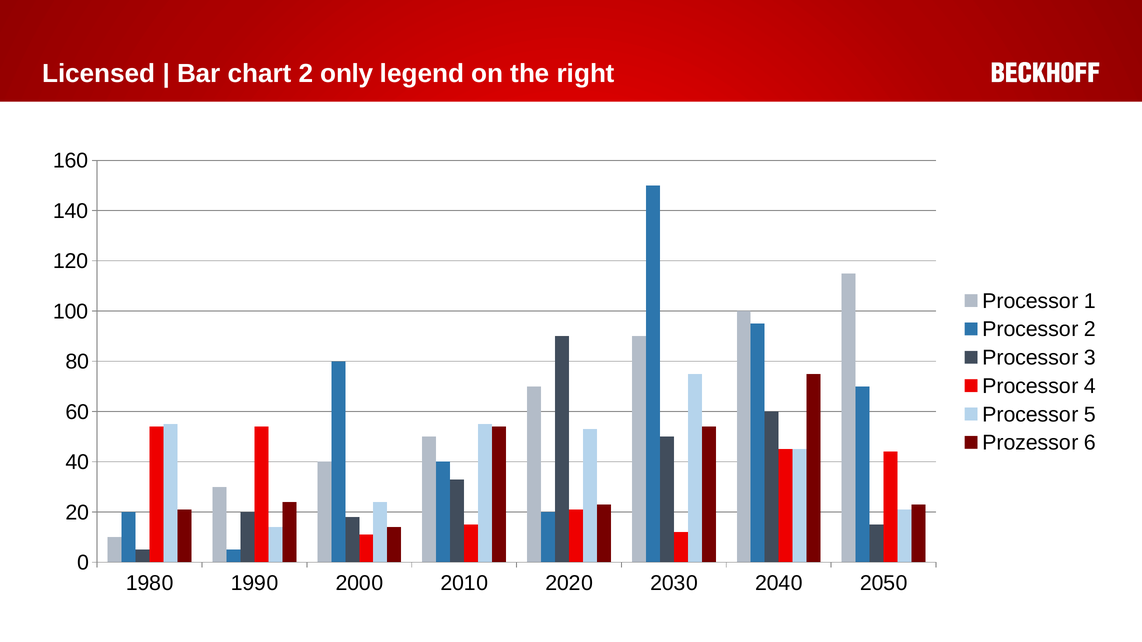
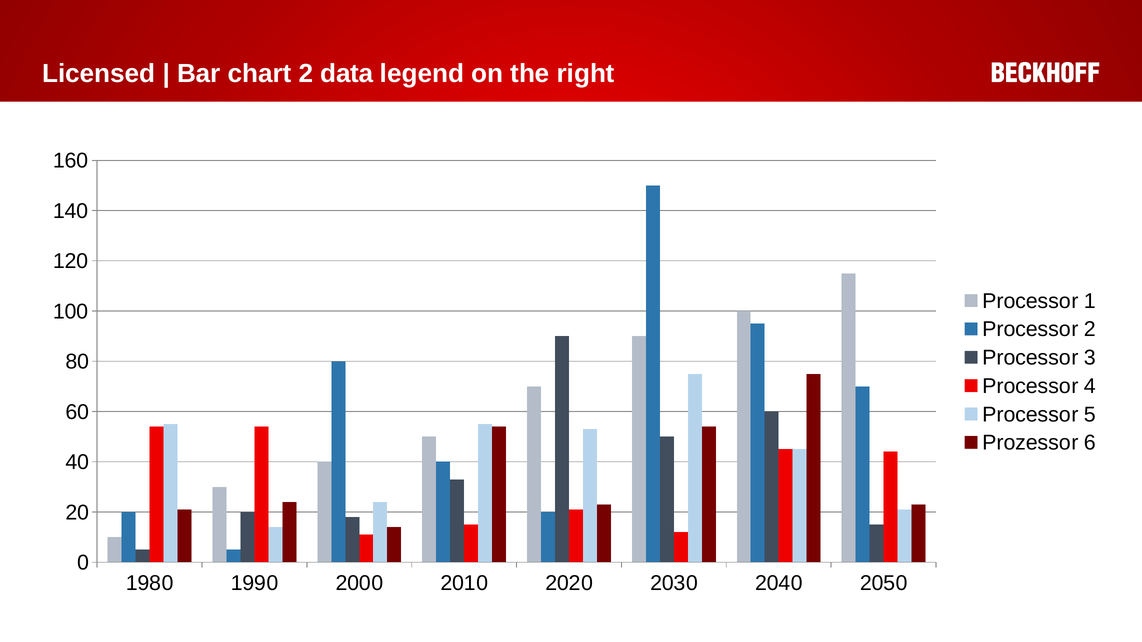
only: only -> data
